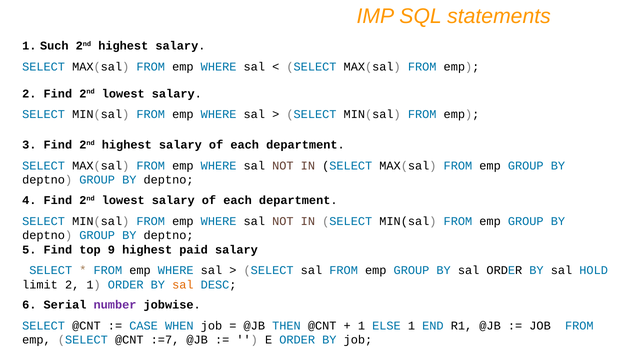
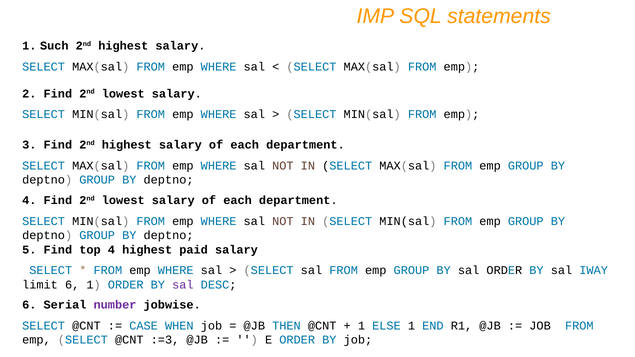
top 9: 9 -> 4
HOLD: HOLD -> IWAY
limit 2: 2 -> 6
sal at (183, 285) colour: orange -> purple
:=7: :=7 -> :=3
